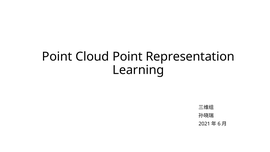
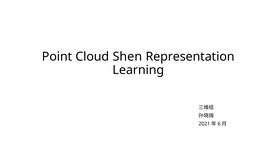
Cloud Point: Point -> Shen
